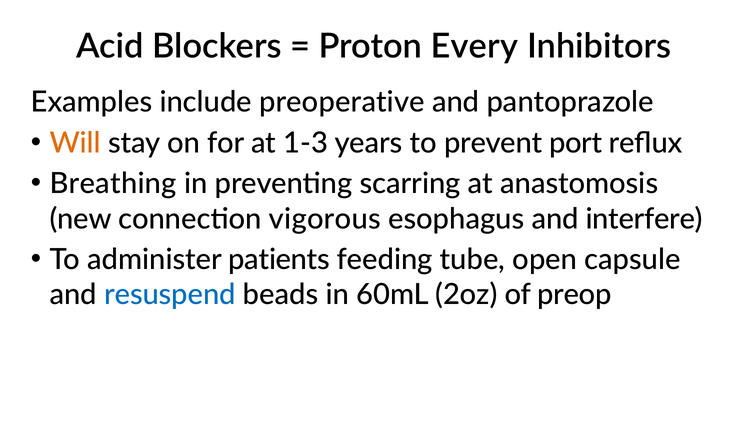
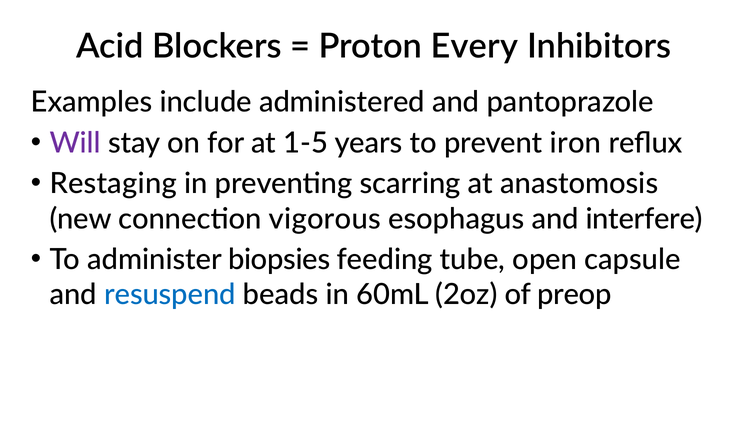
preoperative: preoperative -> administered
Will colour: orange -> purple
1-3: 1-3 -> 1-5
port: port -> iron
Breathing: Breathing -> Restaging
patients: patients -> biopsies
